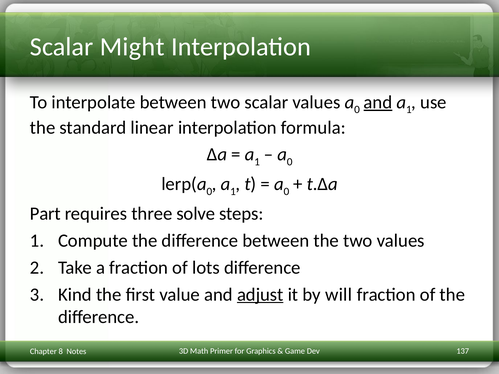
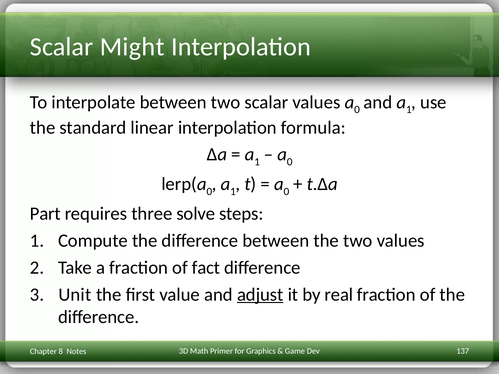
and at (378, 102) underline: present -> none
lots: lots -> fact
Kind: Kind -> Unit
will: will -> real
